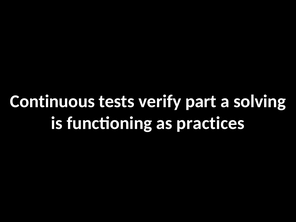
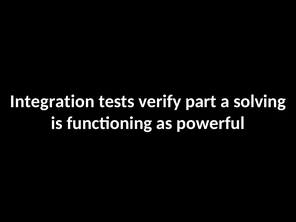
Continuous: Continuous -> Integration
practices: practices -> powerful
